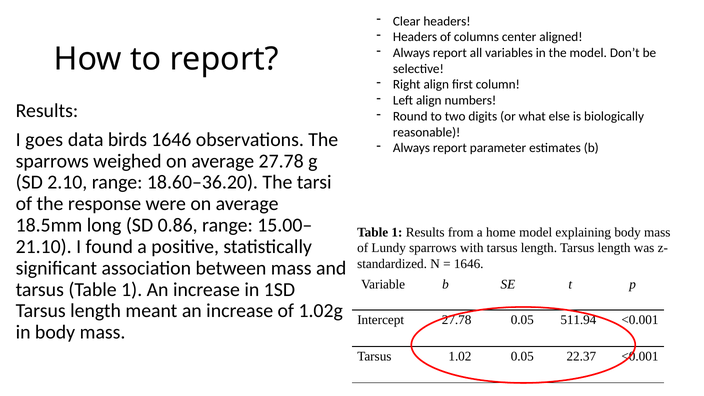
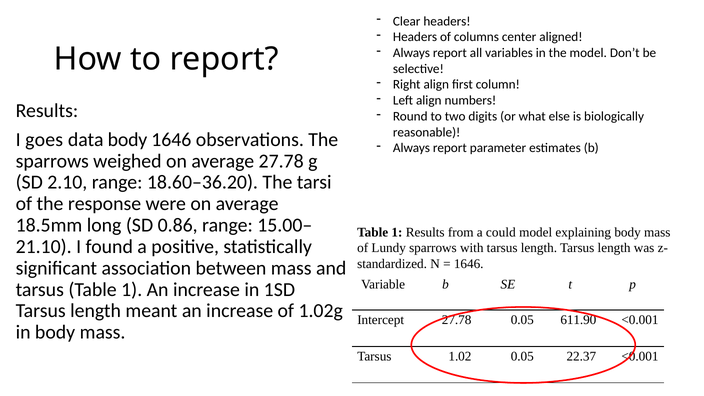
data birds: birds -> body
home: home -> could
511.94: 511.94 -> 611.90
